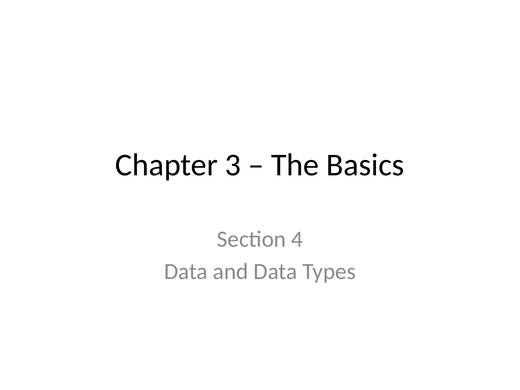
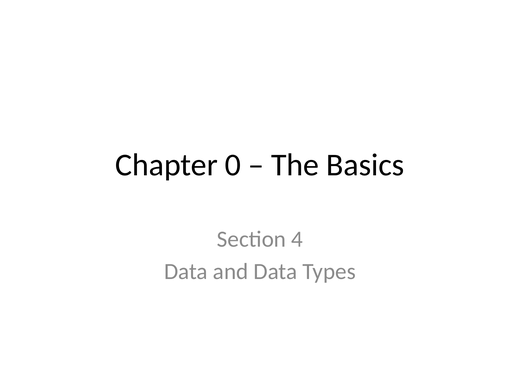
3: 3 -> 0
